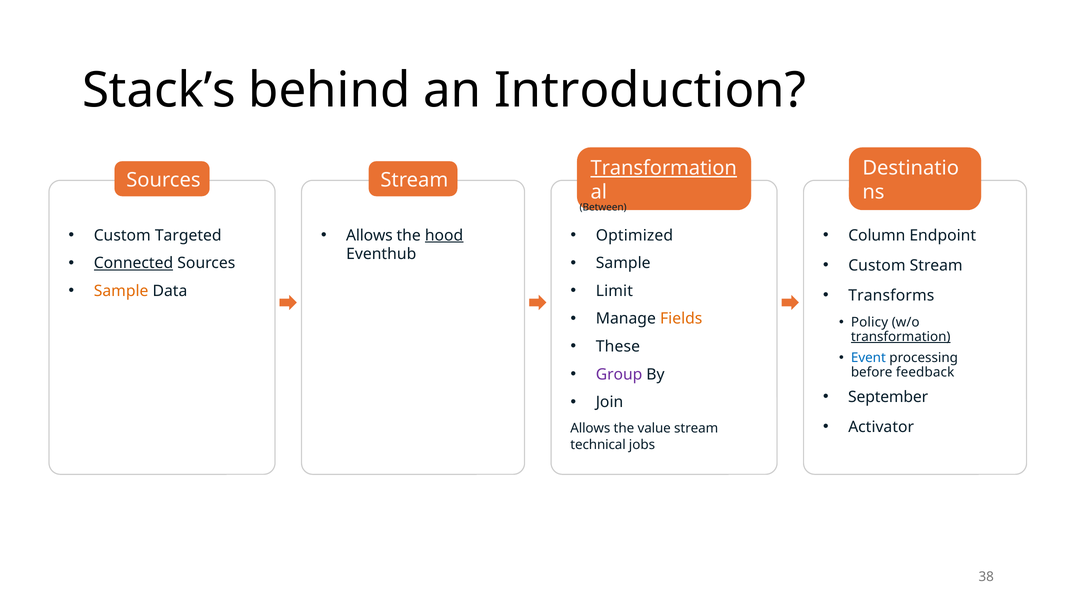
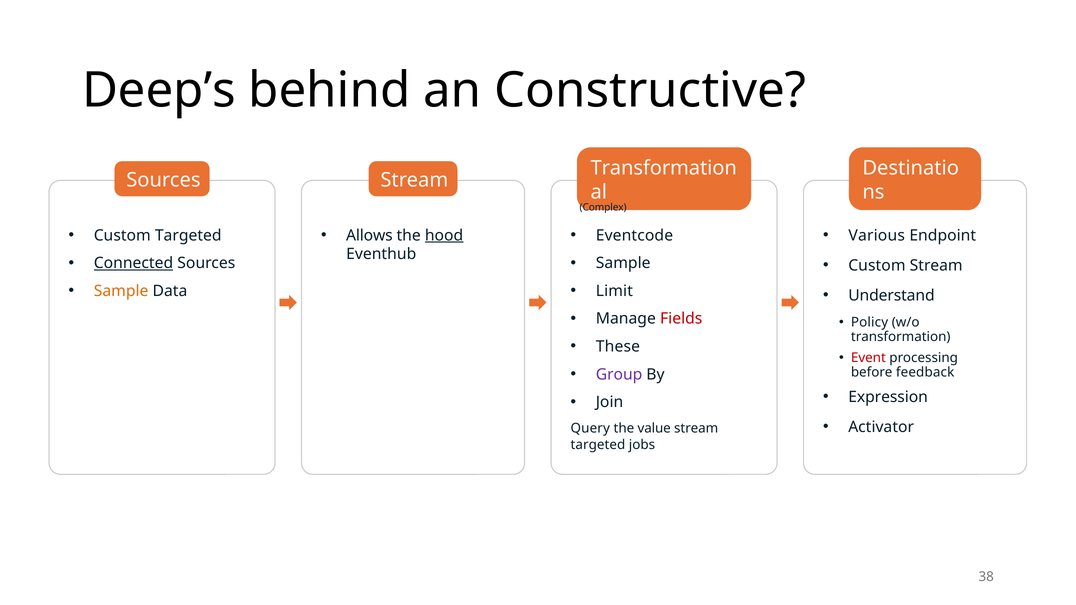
Stack’s: Stack’s -> Deep’s
Introduction: Introduction -> Constructive
Transformation at (664, 168) underline: present -> none
Between: Between -> Complex
Column: Column -> Various
Optimized: Optimized -> Eventcode
Transforms: Transforms -> Understand
Fields colour: orange -> red
transformation at (901, 337) underline: present -> none
Event colour: blue -> red
September: September -> Expression
Allows at (590, 429): Allows -> Query
technical at (598, 445): technical -> targeted
